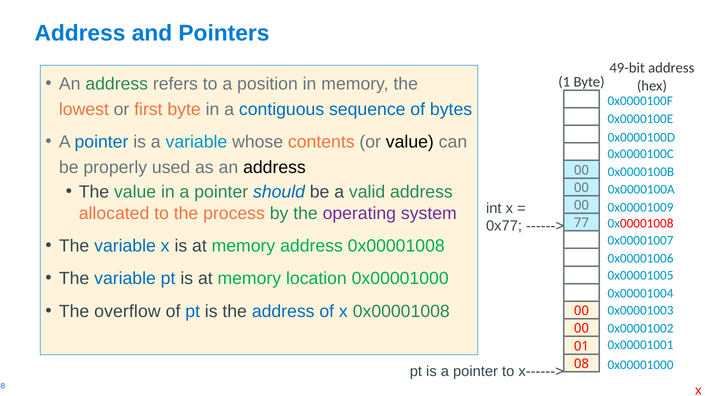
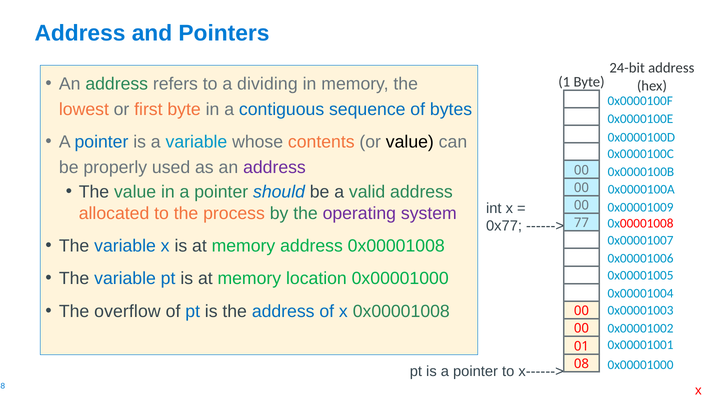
49-bit: 49-bit -> 24-bit
position: position -> dividing
address at (274, 168) colour: black -> purple
